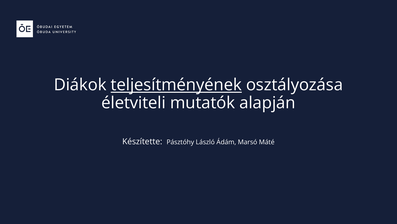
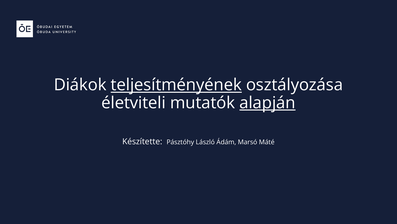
alapján underline: none -> present
